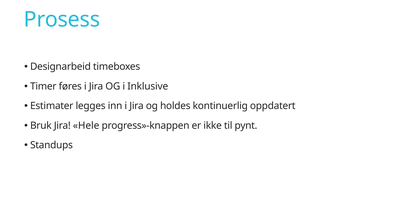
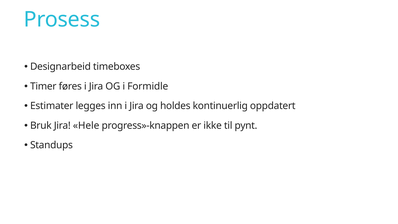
Inklusive: Inklusive -> Formidle
